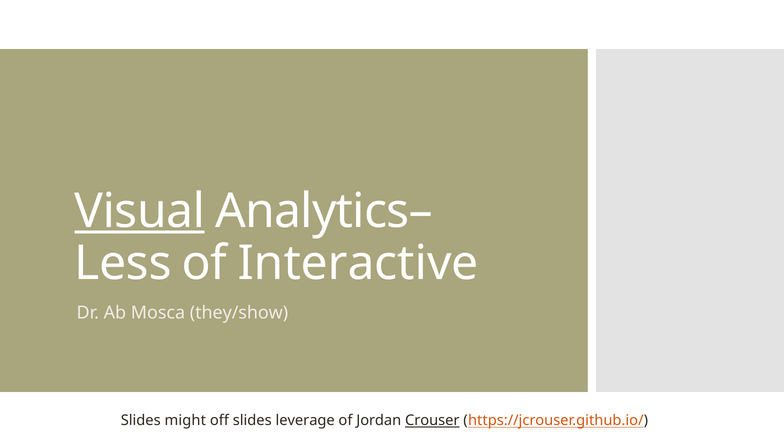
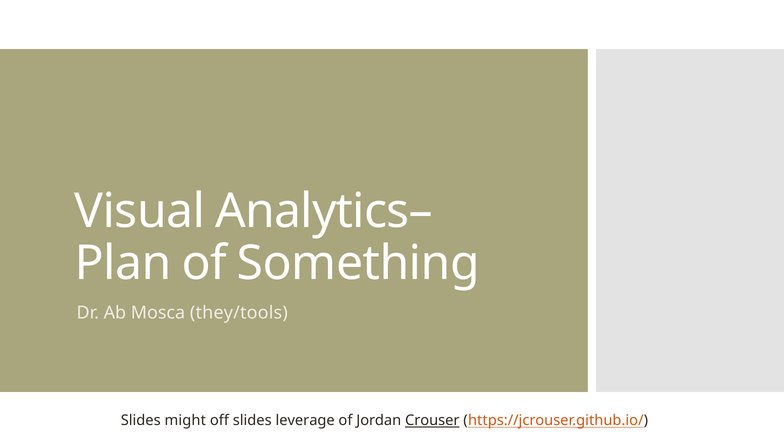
Visual underline: present -> none
Less: Less -> Plan
Interactive: Interactive -> Something
they/show: they/show -> they/tools
